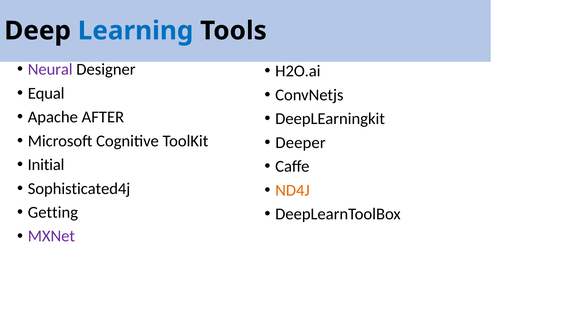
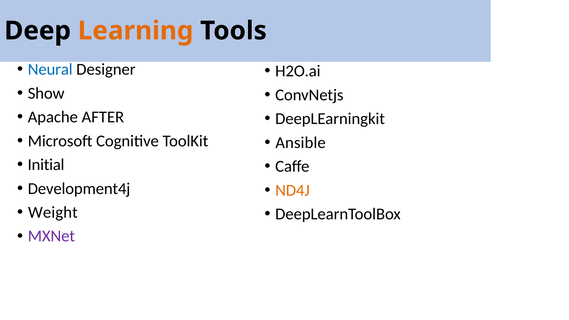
Learning colour: blue -> orange
Neural colour: purple -> blue
Equal: Equal -> Show
Deeper: Deeper -> Ansible
Sophisticated4j: Sophisticated4j -> Development4j
Getting: Getting -> Weight
